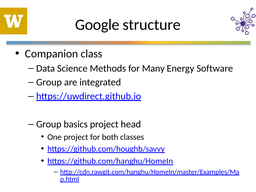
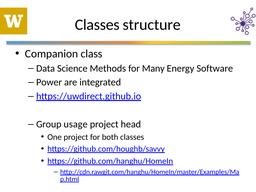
Google at (97, 25): Google -> Classes
Group at (49, 82): Group -> Power
basics: basics -> usage
